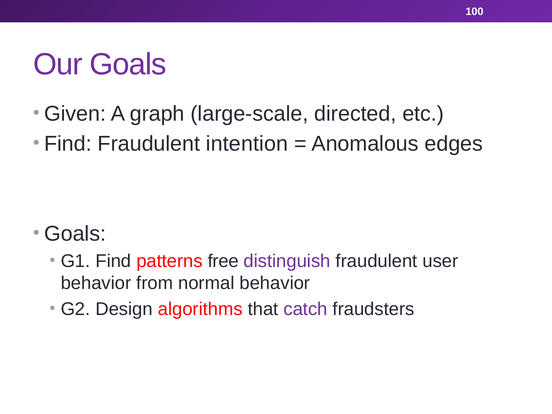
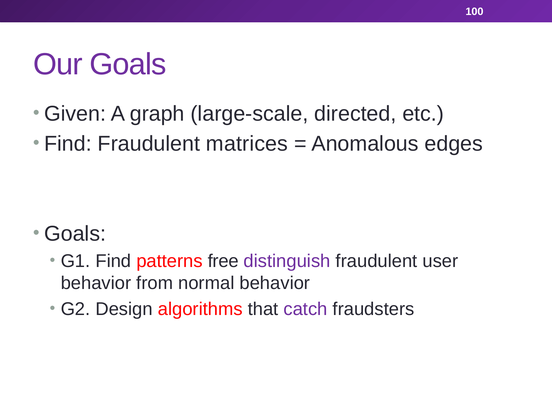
intention: intention -> matrices
